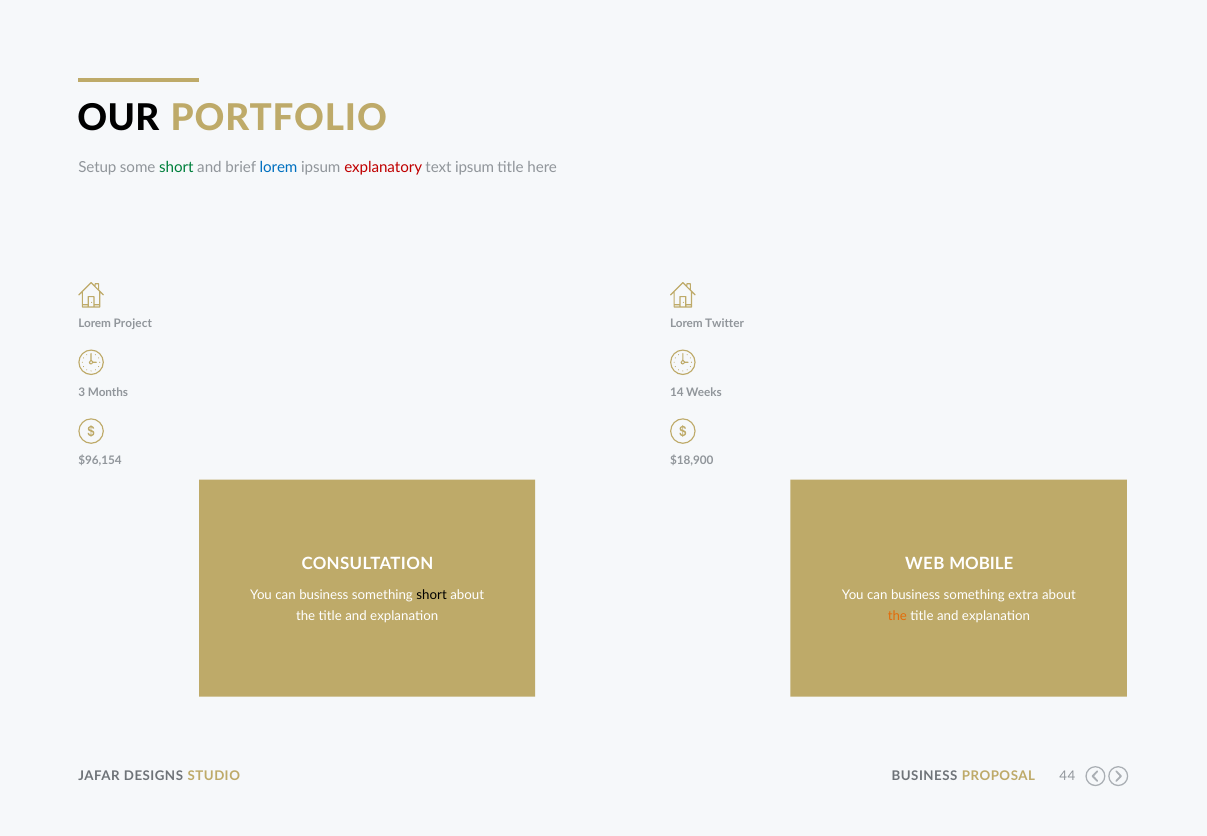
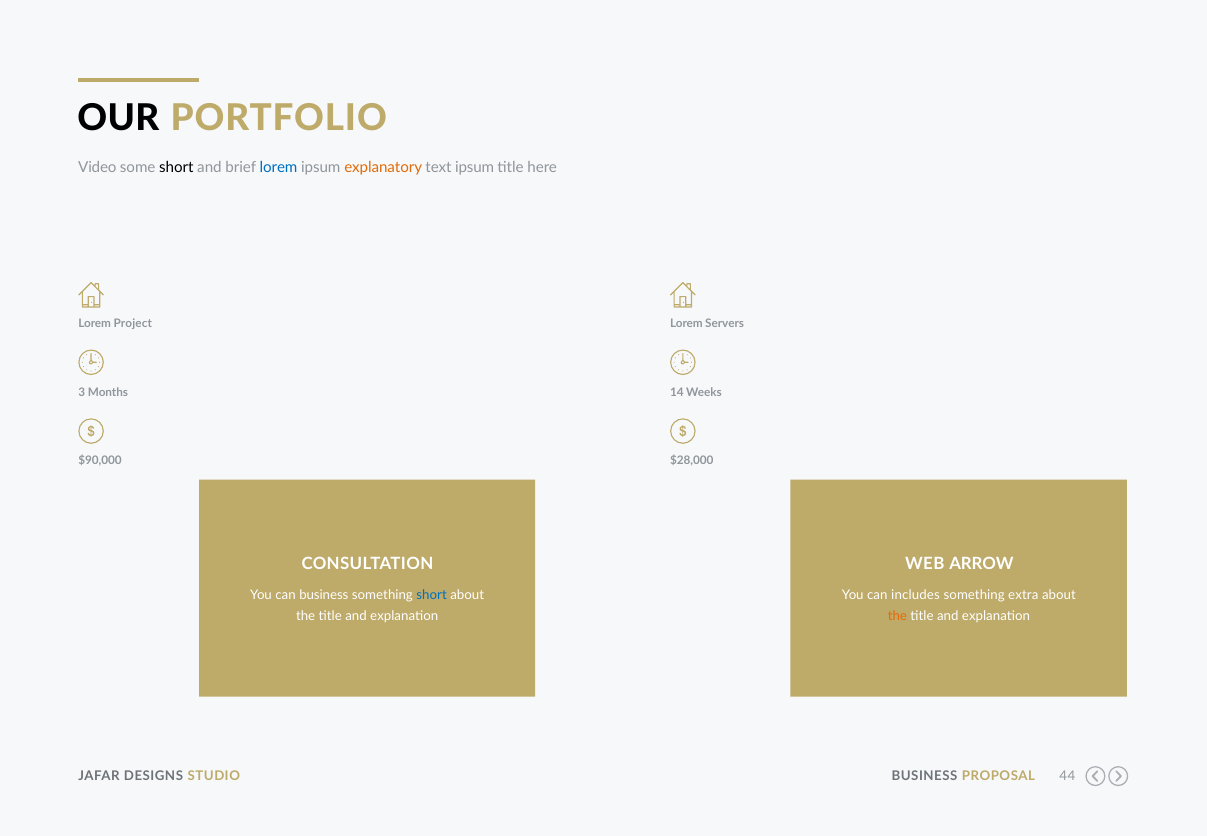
Setup: Setup -> Video
short at (176, 168) colour: green -> black
explanatory colour: red -> orange
Twitter: Twitter -> Servers
$96,154: $96,154 -> $90,000
$18,900: $18,900 -> $28,000
MOBILE: MOBILE -> ARROW
short at (432, 595) colour: black -> blue
business at (916, 595): business -> includes
